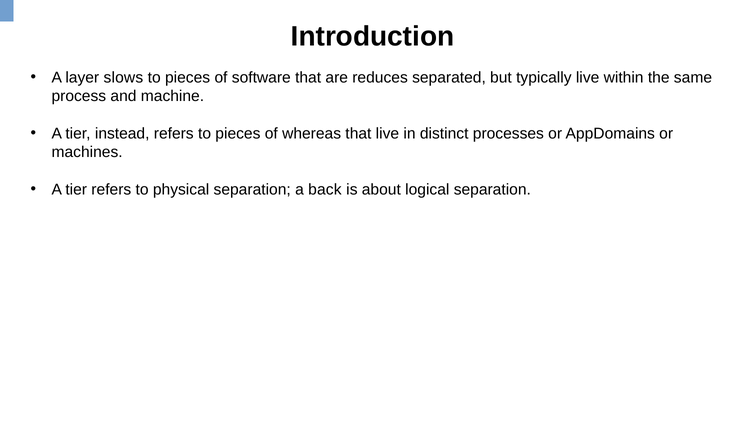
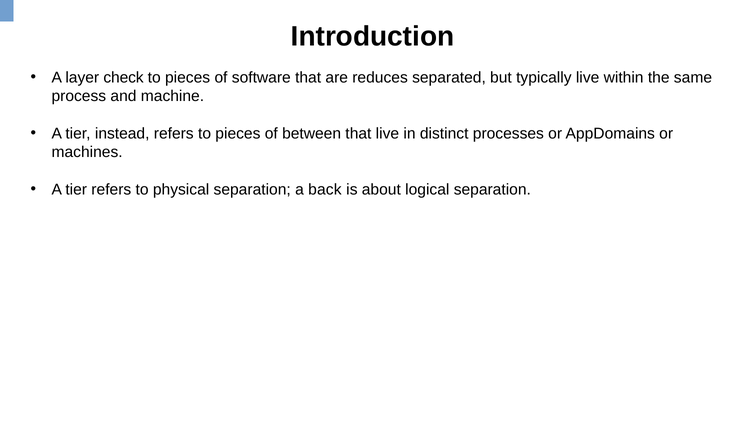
slows: slows -> check
whereas: whereas -> between
